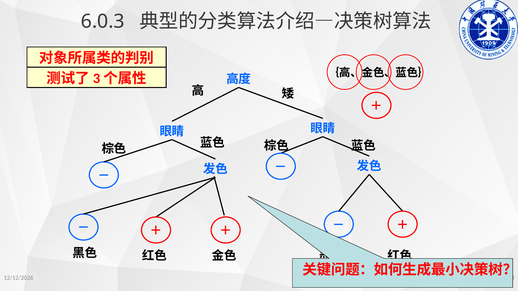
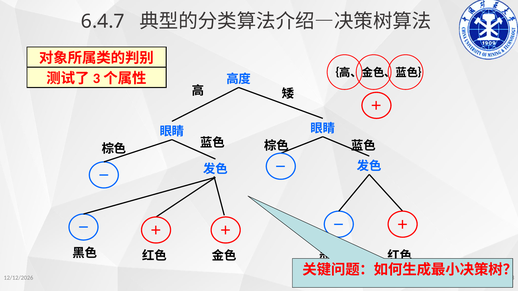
6.0.3: 6.0.3 -> 6.4.7
